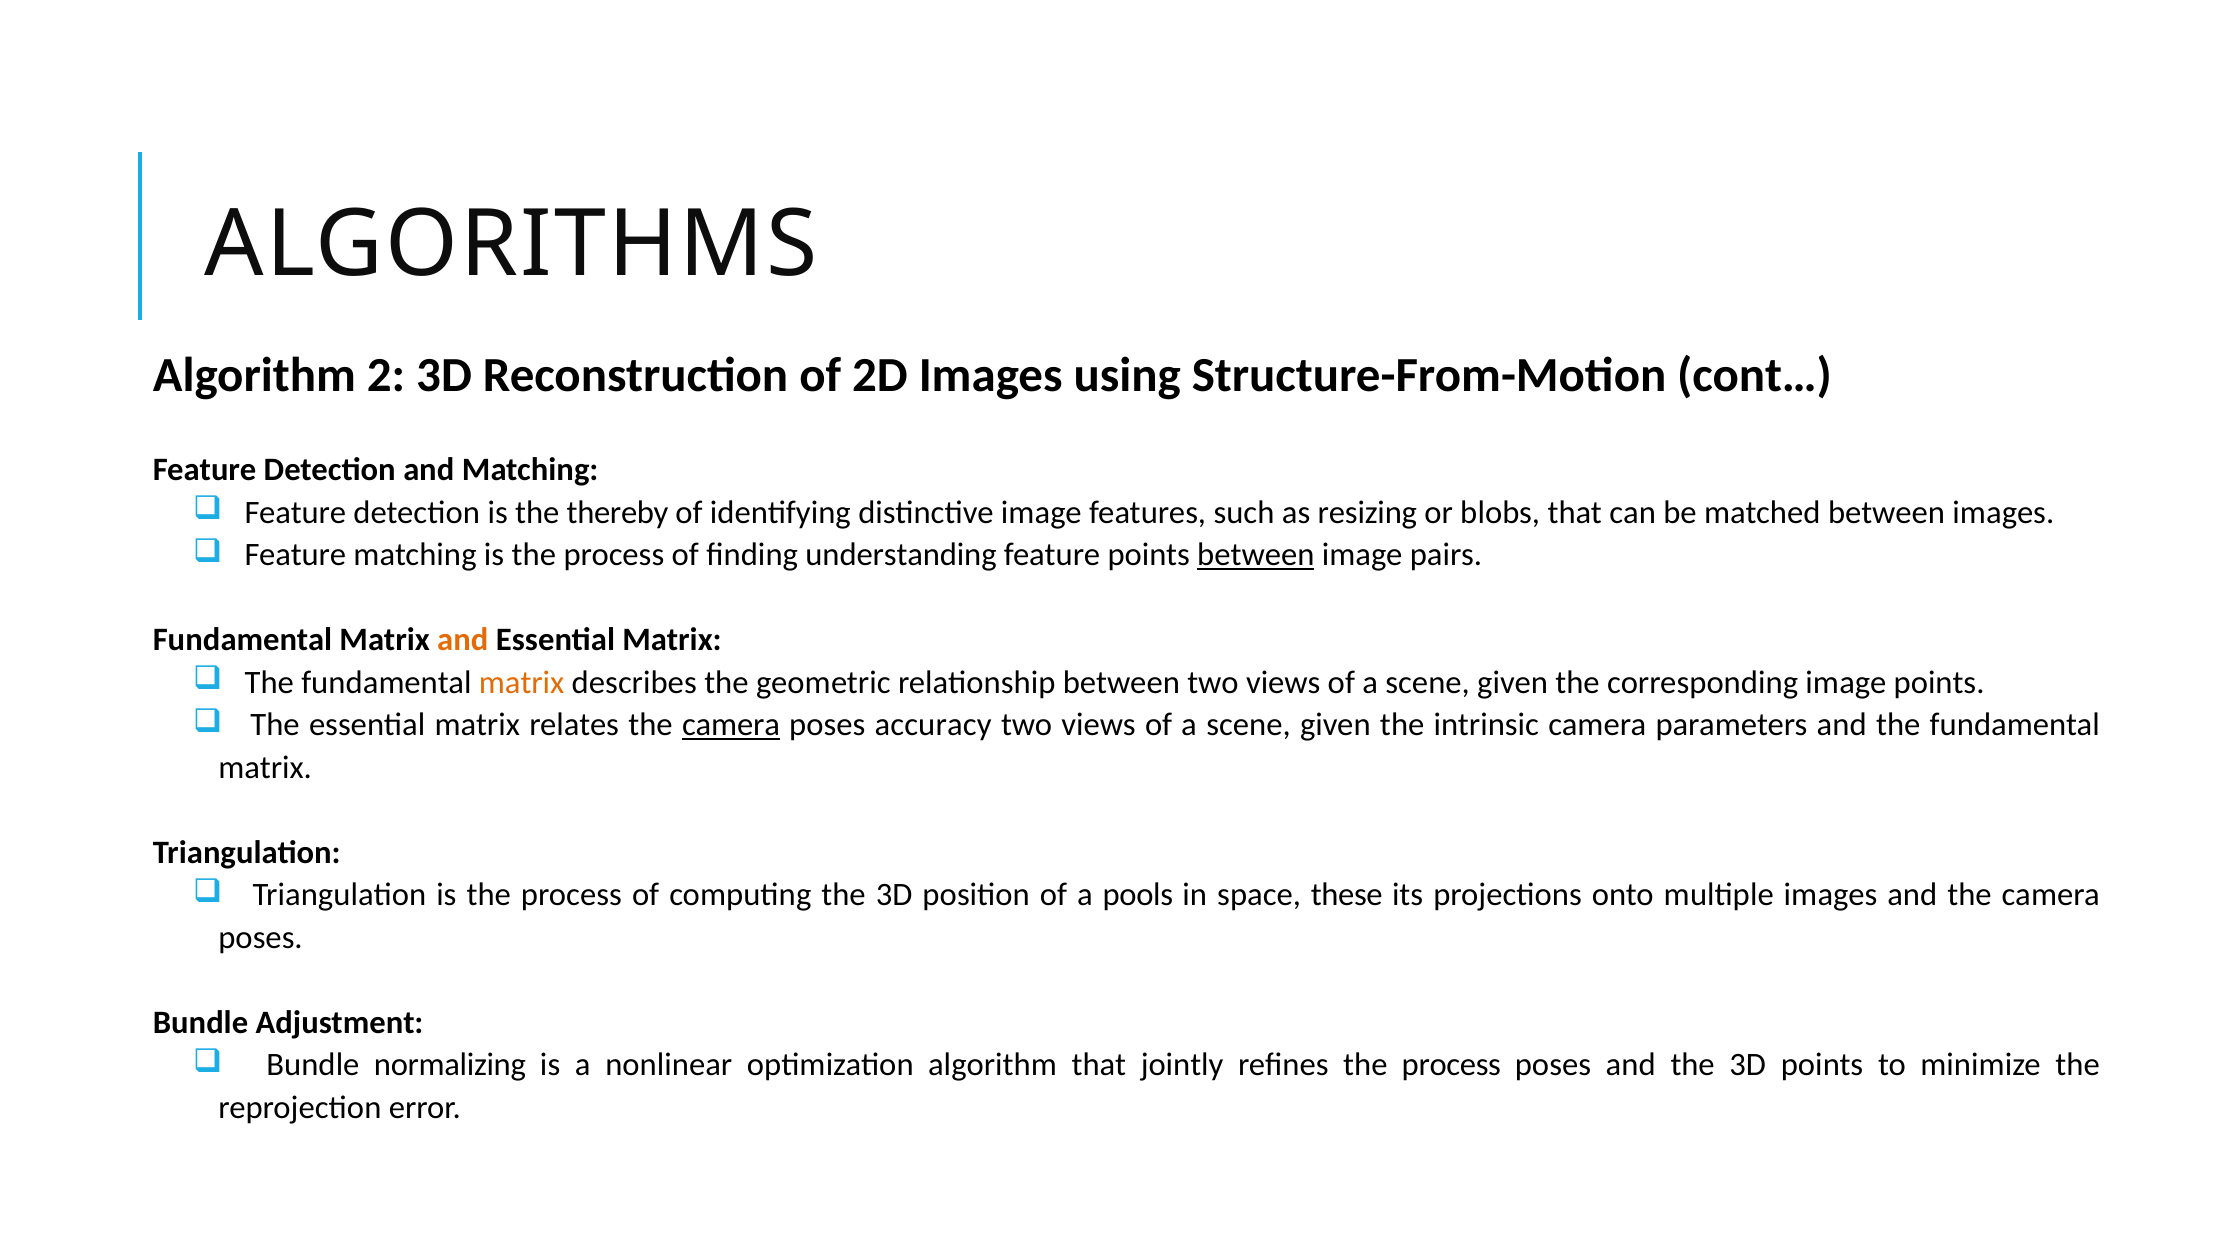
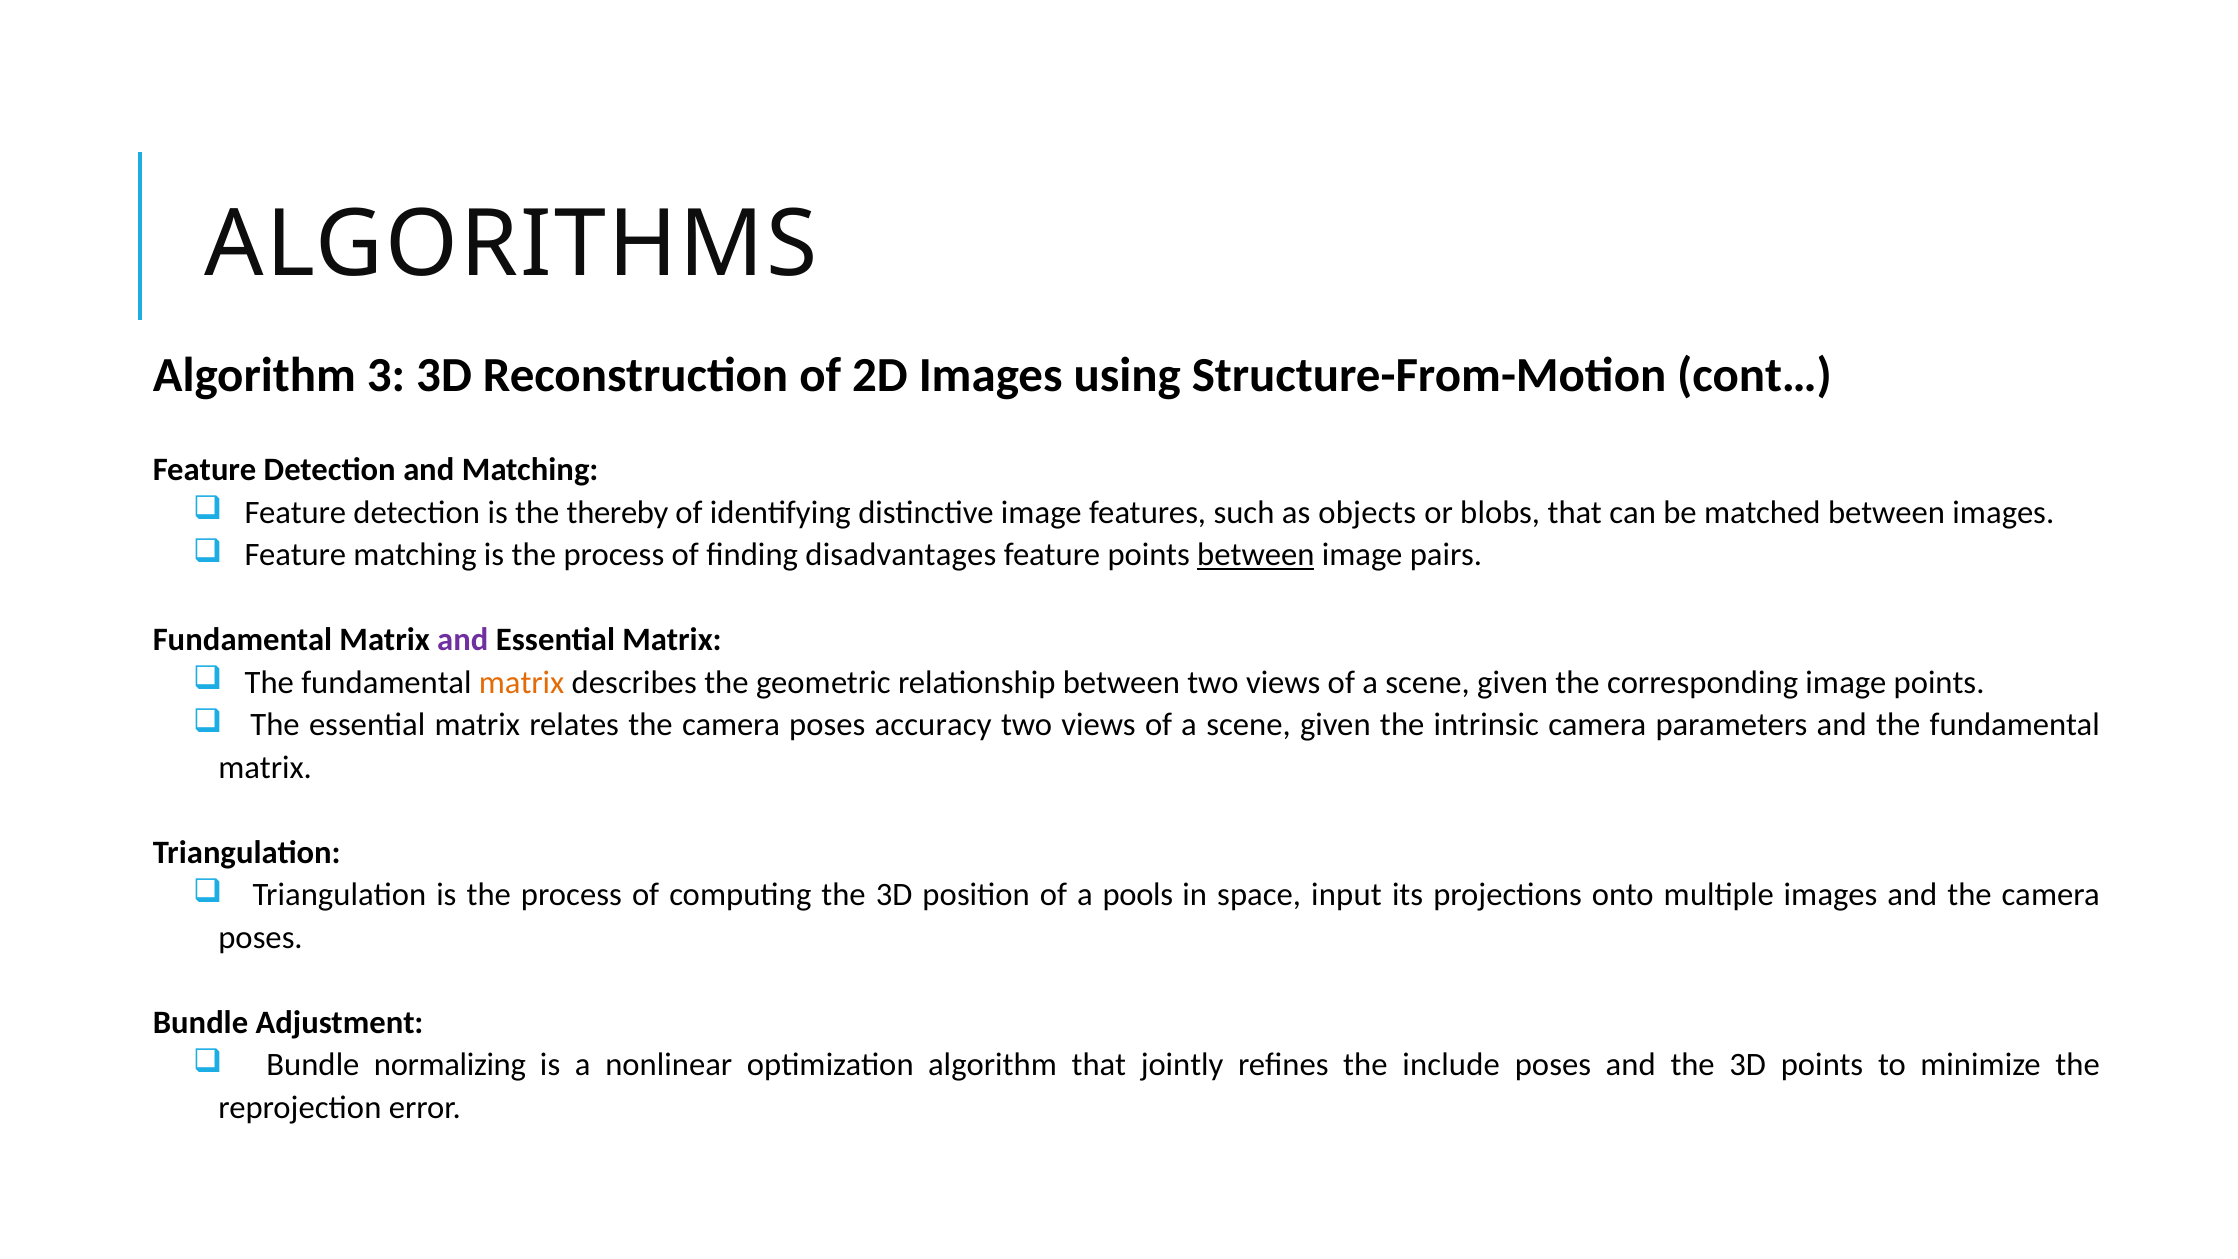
2: 2 -> 3
resizing: resizing -> objects
understanding: understanding -> disadvantages
and at (463, 640) colour: orange -> purple
camera at (731, 725) underline: present -> none
these: these -> input
refines the process: process -> include
